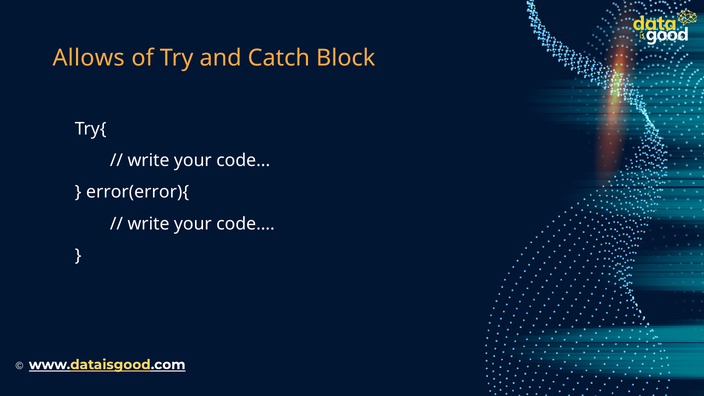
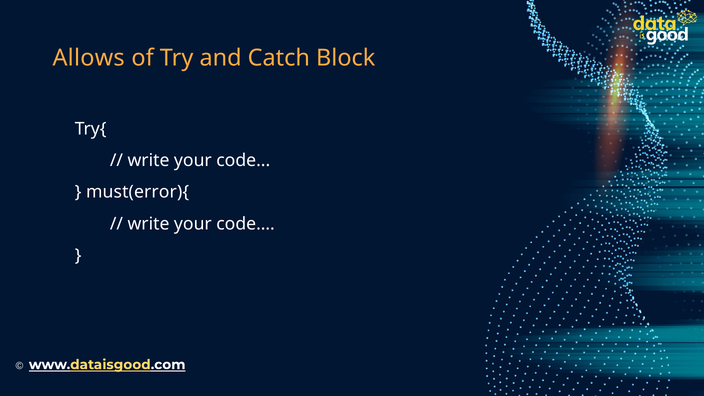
error(error){: error(error){ -> must(error){
